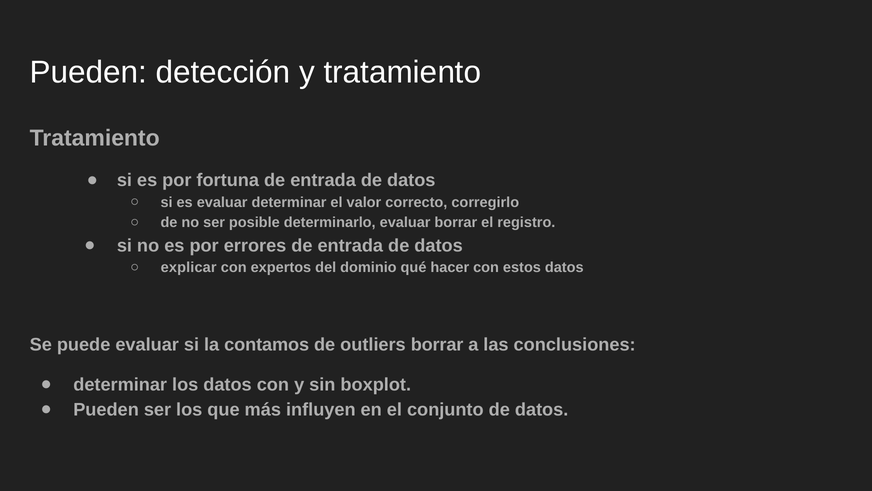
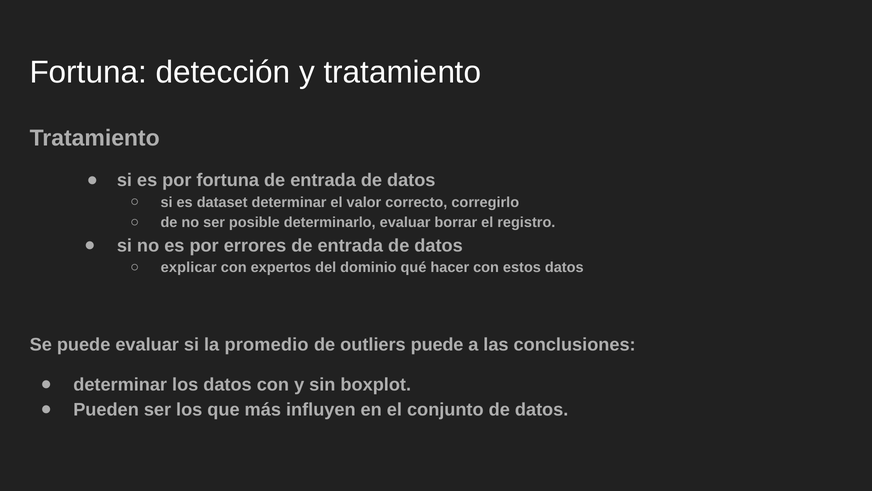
Pueden at (88, 72): Pueden -> Fortuna
es evaluar: evaluar -> dataset
contamos: contamos -> promedio
outliers borrar: borrar -> puede
